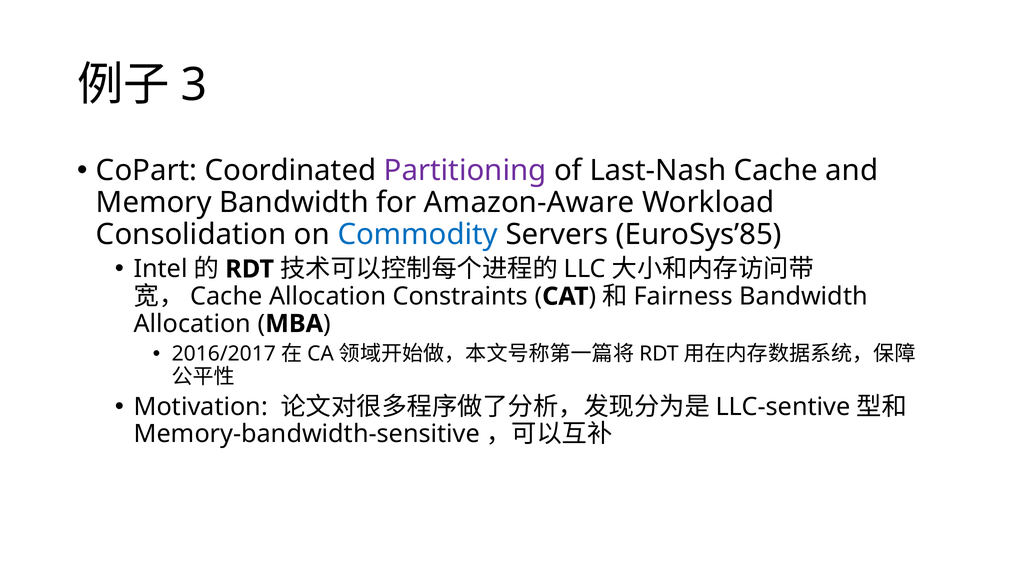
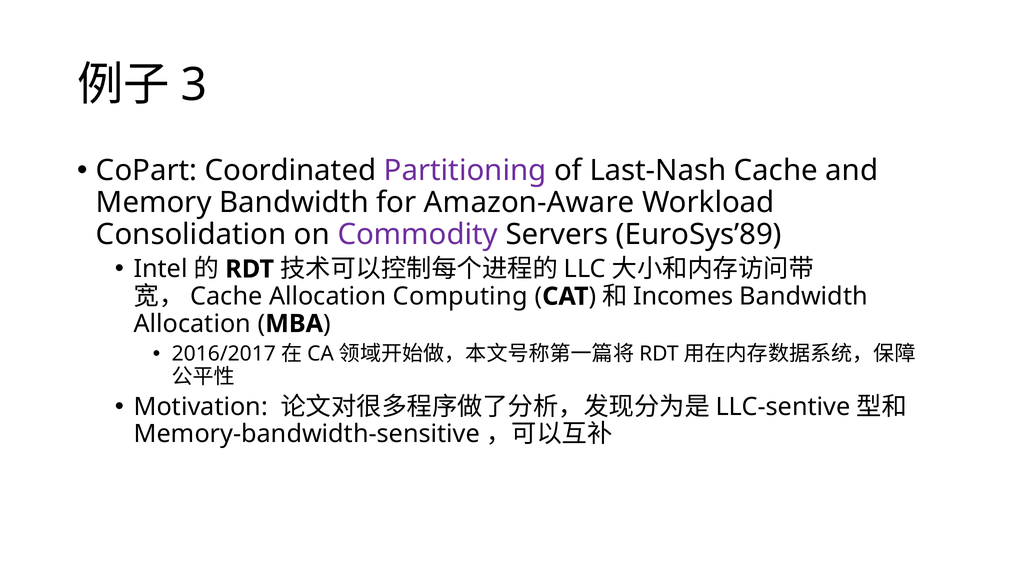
Commodity colour: blue -> purple
EuroSys’85: EuroSys’85 -> EuroSys’89
Constraints: Constraints -> Computing
Fairness: Fairness -> Incomes
